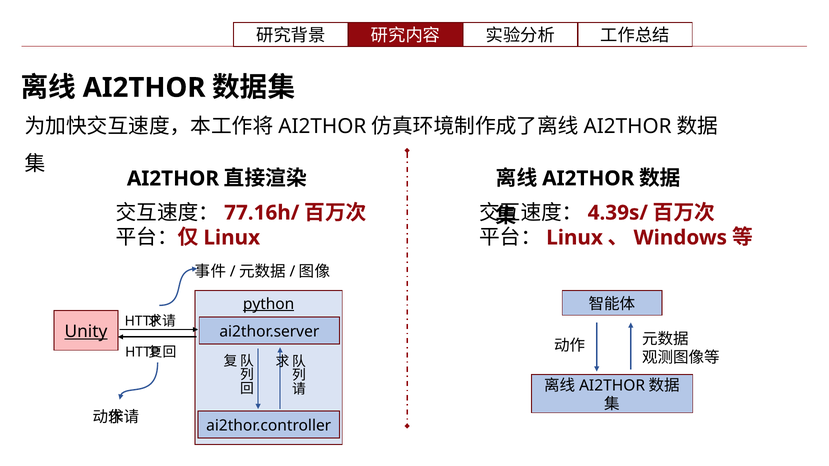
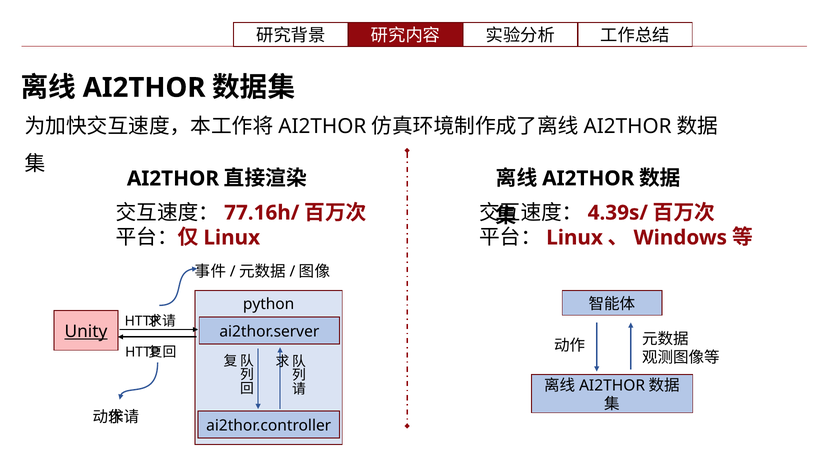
python underline: present -> none
